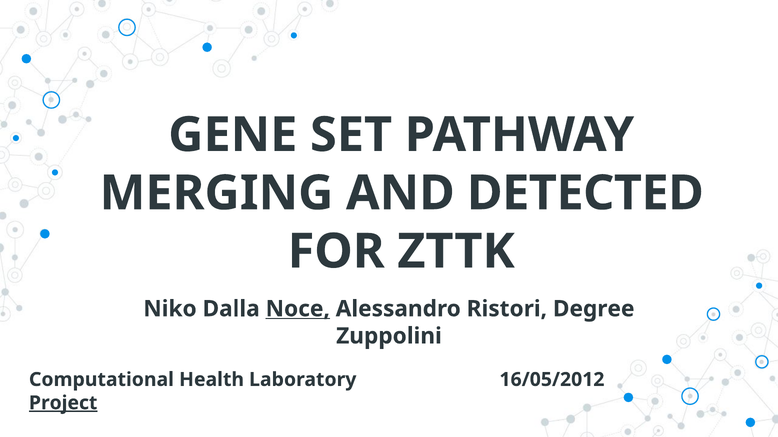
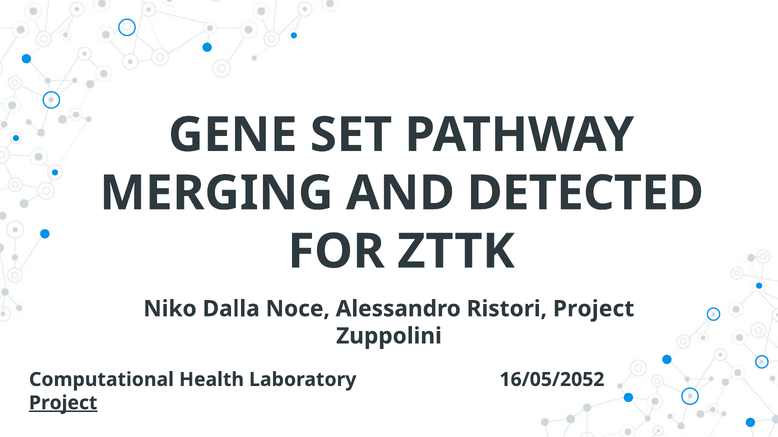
Noce underline: present -> none
Ristori Degree: Degree -> Project
16/05/2012: 16/05/2012 -> 16/05/2052
